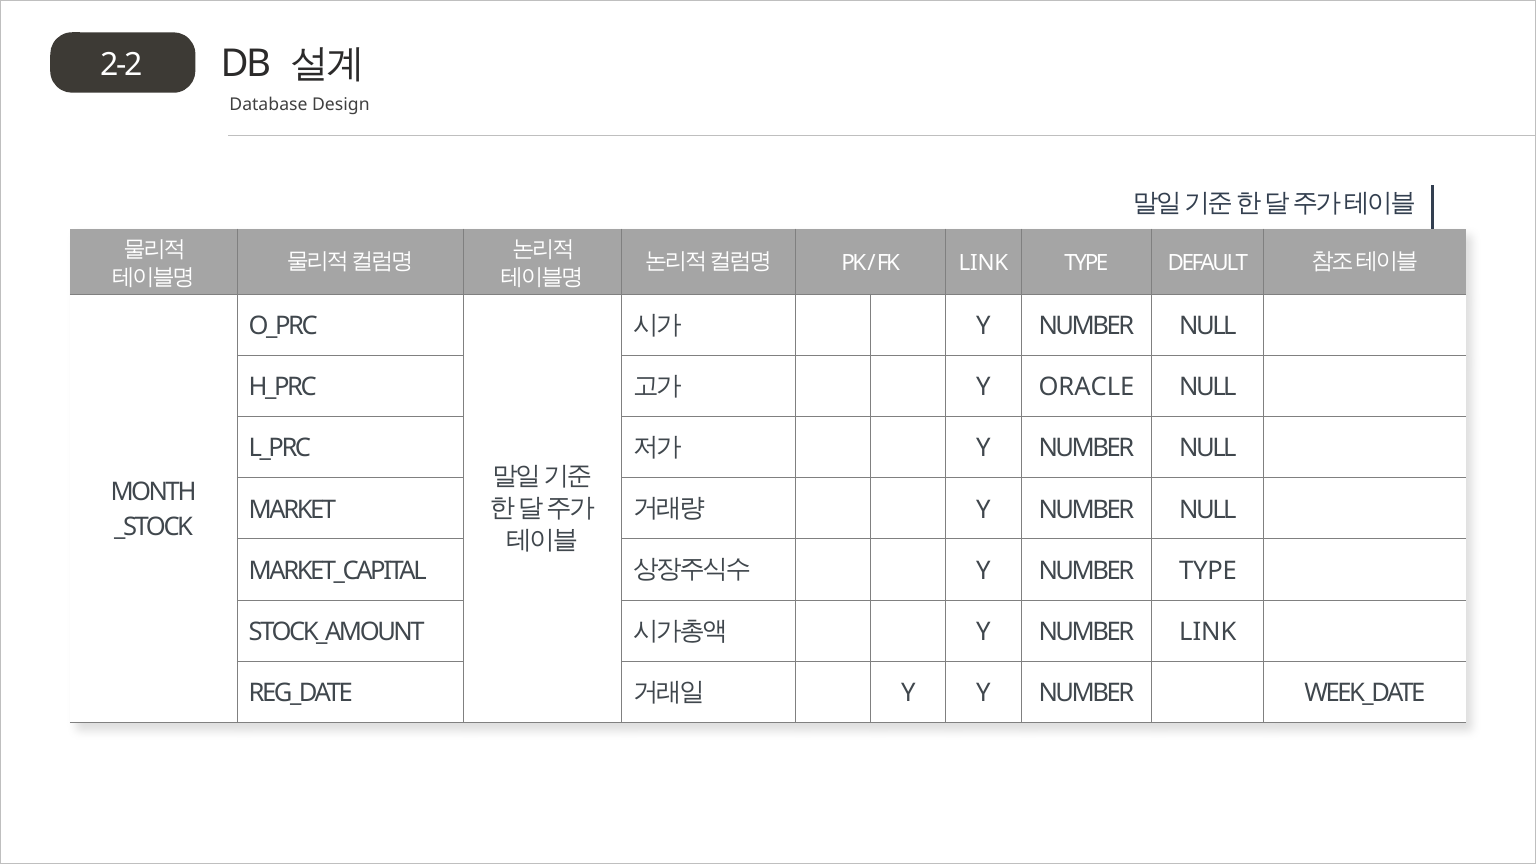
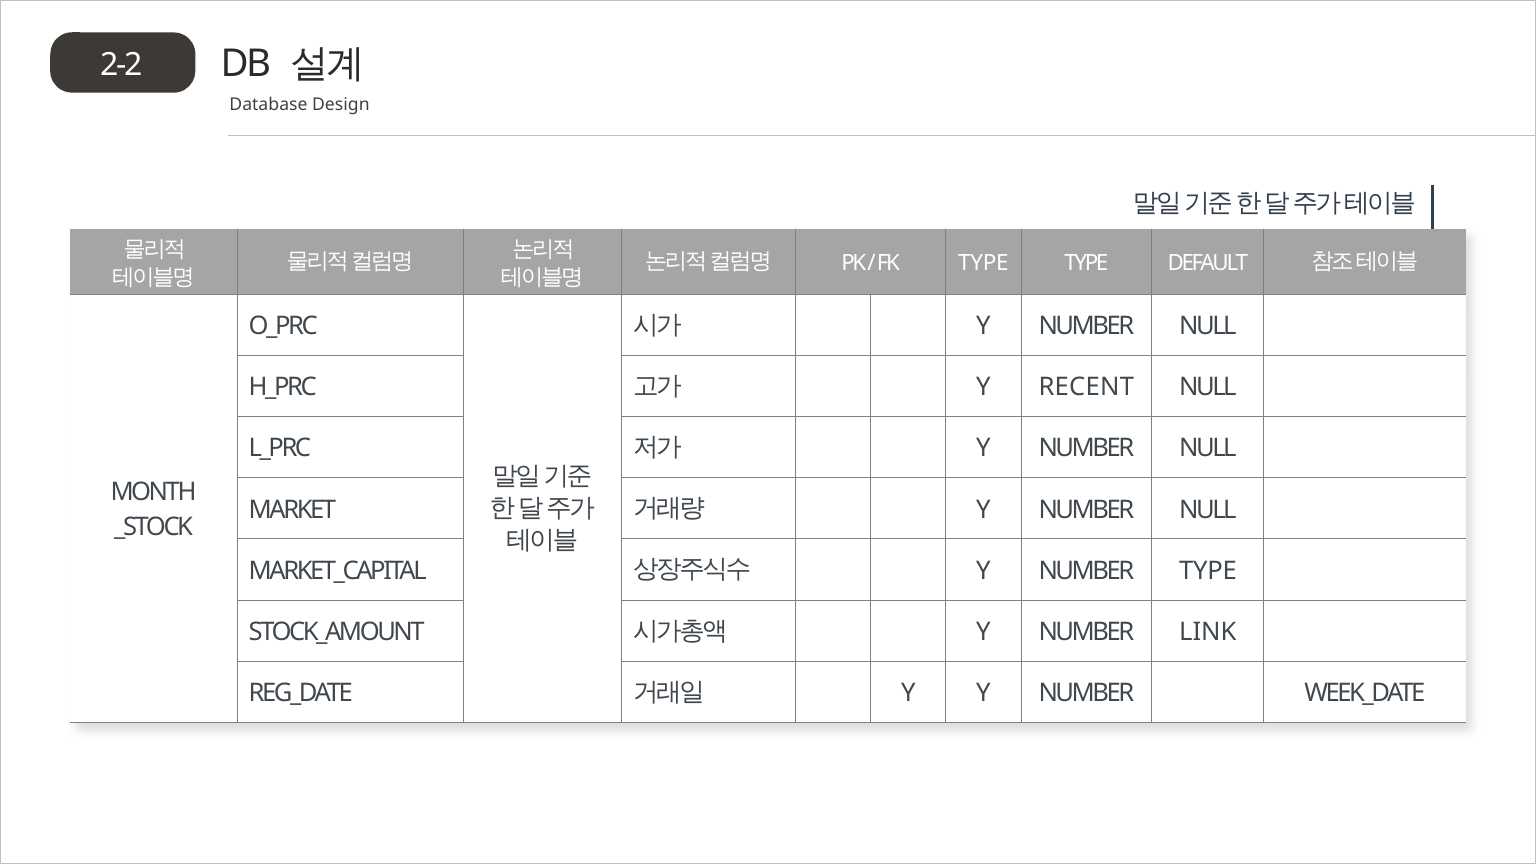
FK LINK: LINK -> TYPE
ORACLE: ORACLE -> RECENT
